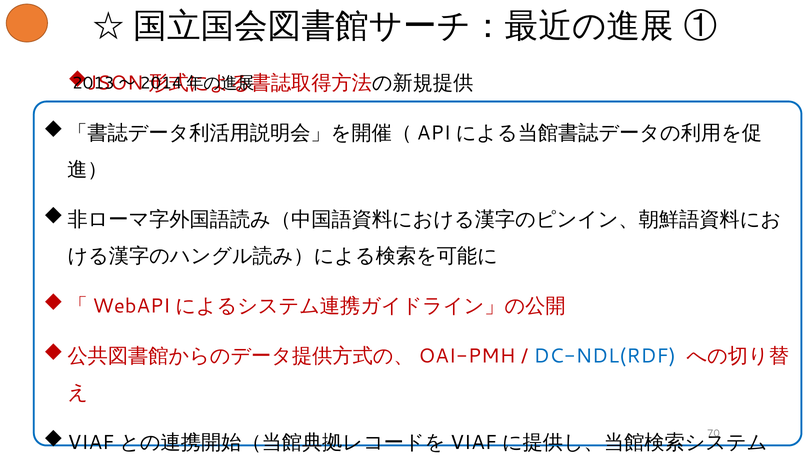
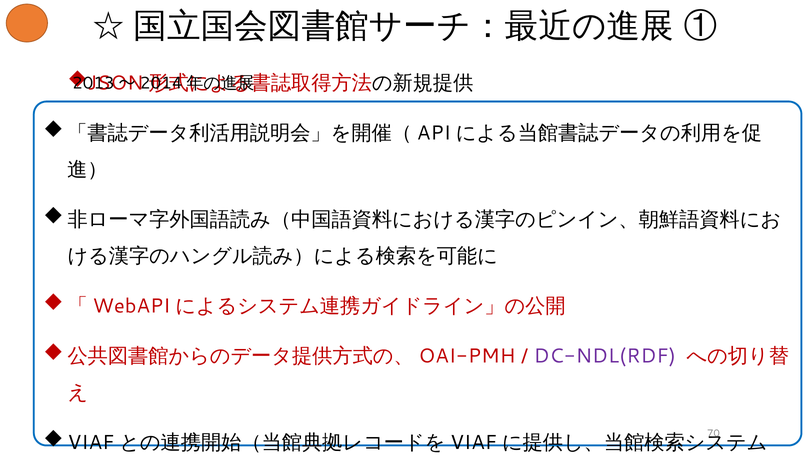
DC-NDL(RDF colour: blue -> purple
